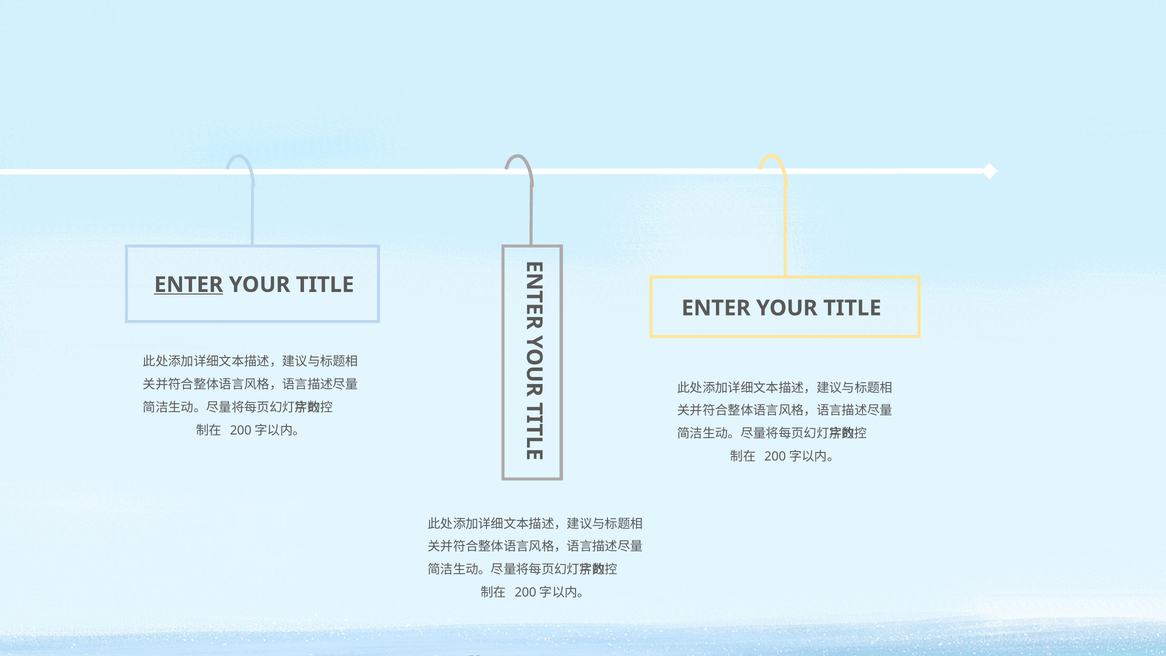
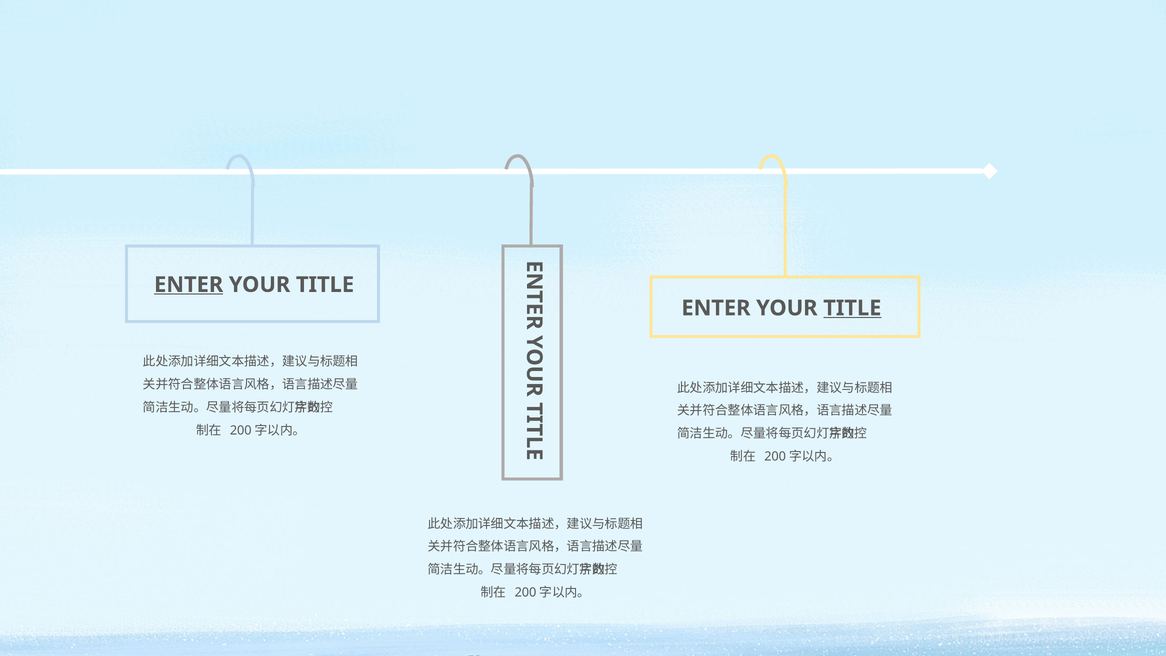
TITLE at (852, 308) underline: none -> present
